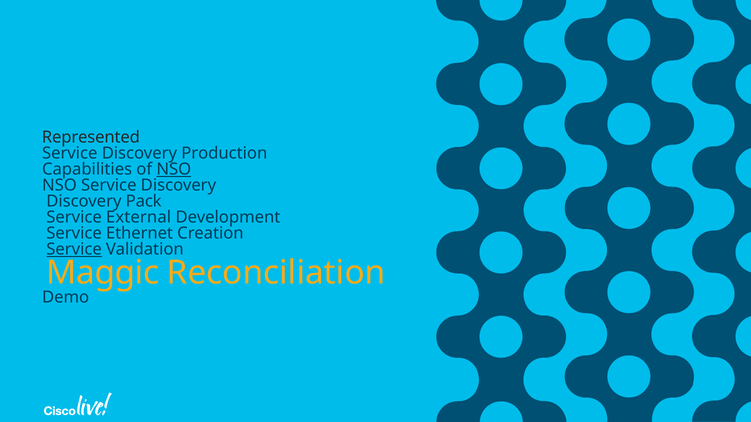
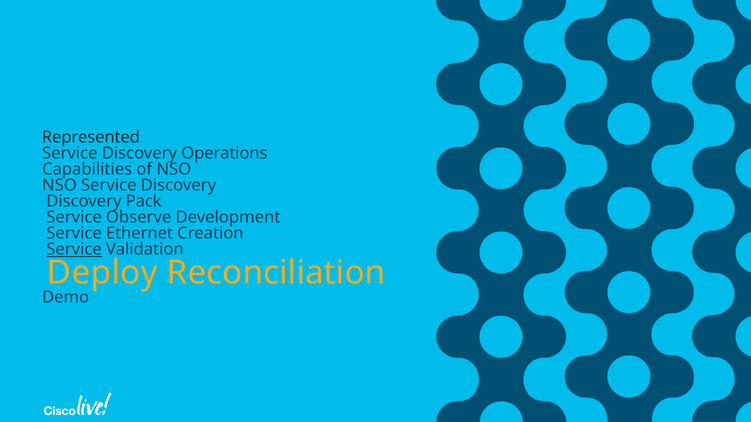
Production: Production -> Operations
NSO at (174, 170) underline: present -> none
External: External -> Observe
Maggic: Maggic -> Deploy
